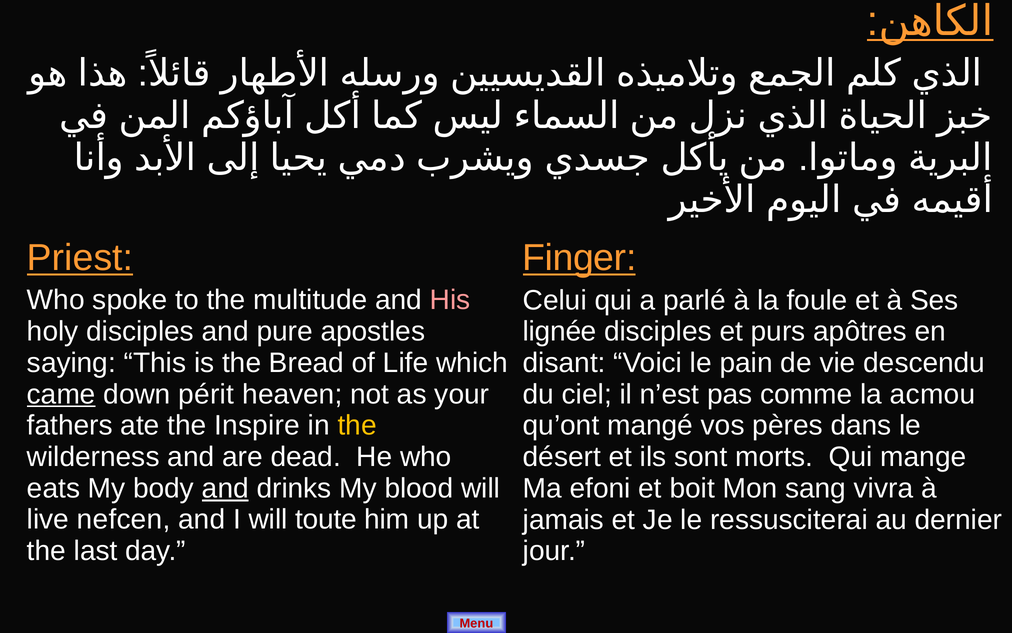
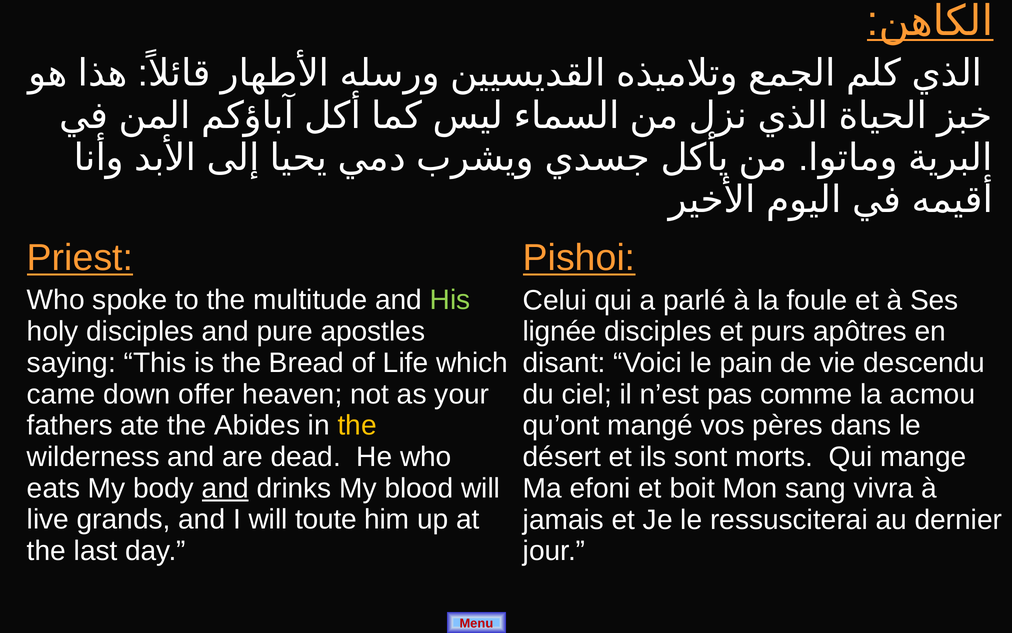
Finger: Finger -> Pishoi
His colour: pink -> light green
came underline: present -> none
périt: périt -> offer
Inspire: Inspire -> Abides
nefcen: nefcen -> grands
